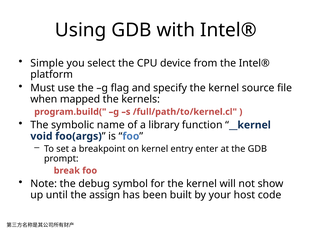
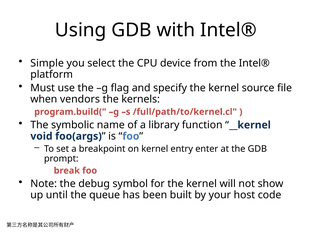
mapped: mapped -> vendors
assign: assign -> queue
